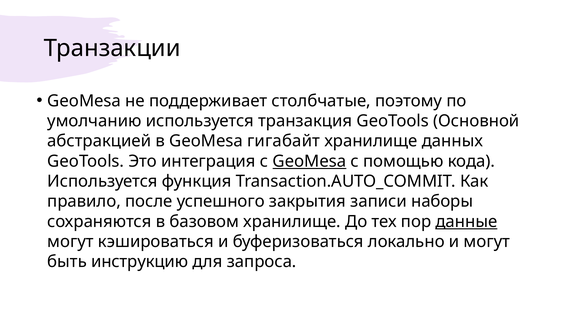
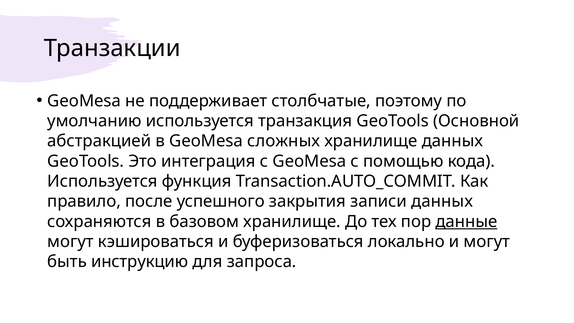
гигабайт: гигабайт -> сложных
GeoMesa at (309, 161) underline: present -> none
записи наборы: наборы -> данных
